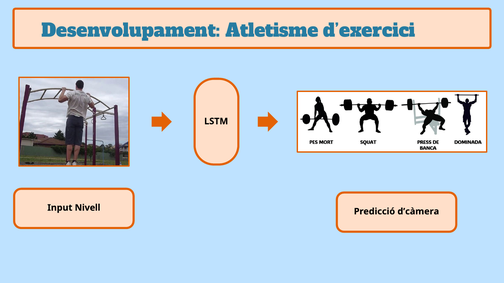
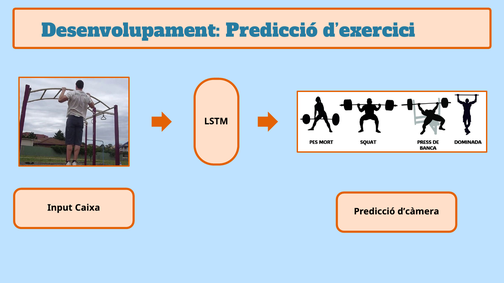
Desenvolupament Atletisme: Atletisme -> Predicció
Nivell: Nivell -> Caixa
